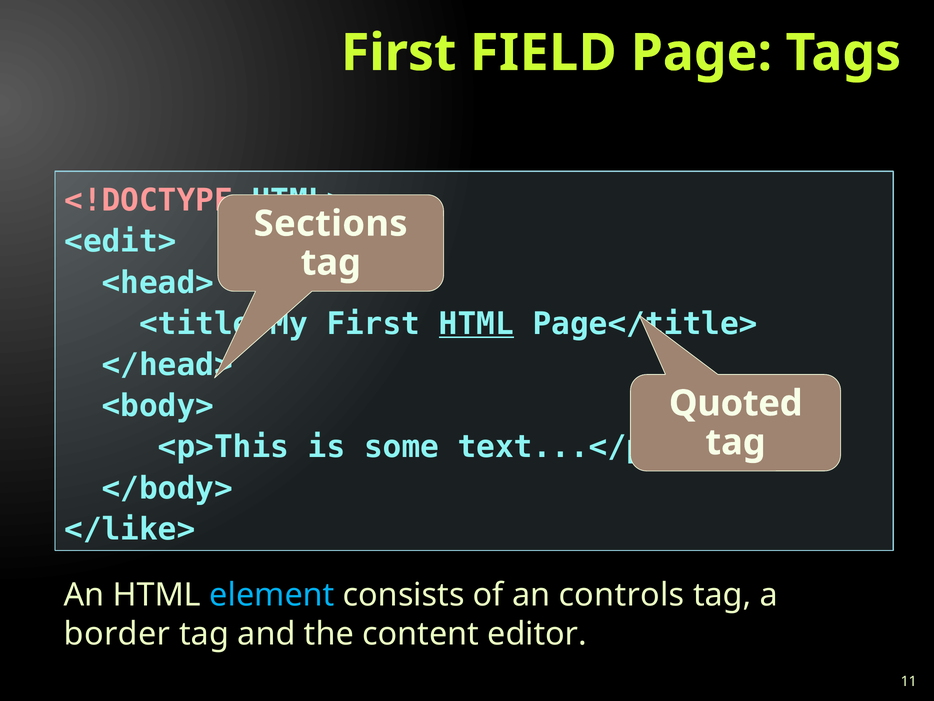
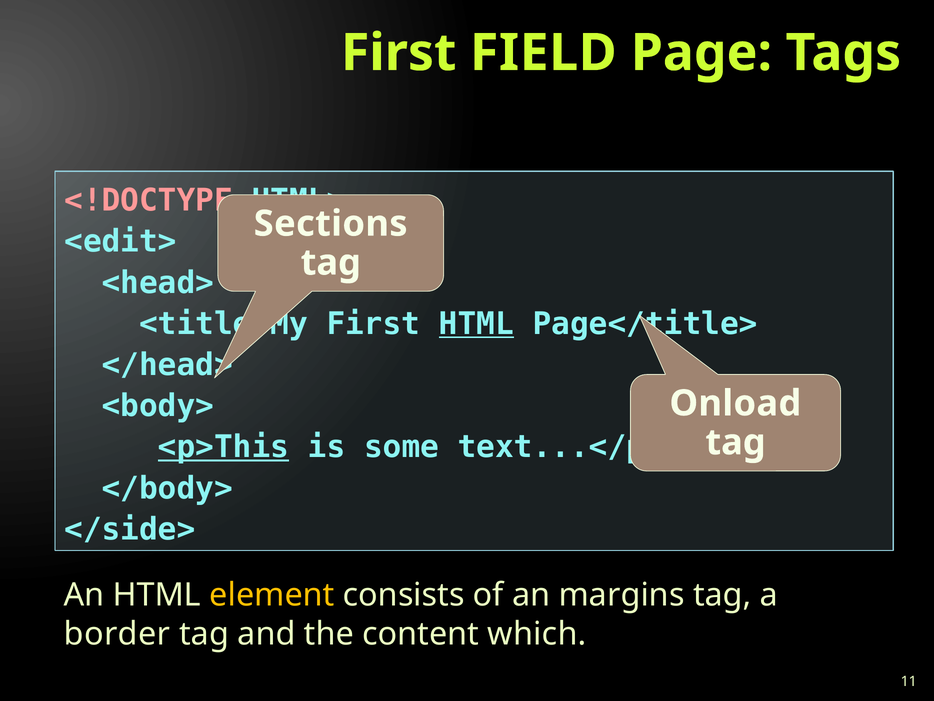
Quoted: Quoted -> Onload
<p>This underline: none -> present
</like>: </like> -> </side>
element colour: light blue -> yellow
controls: controls -> margins
editor: editor -> which
